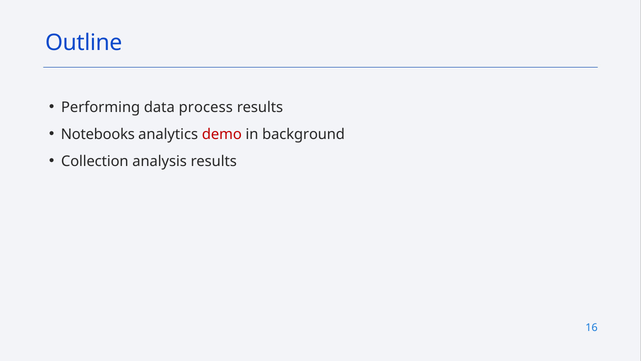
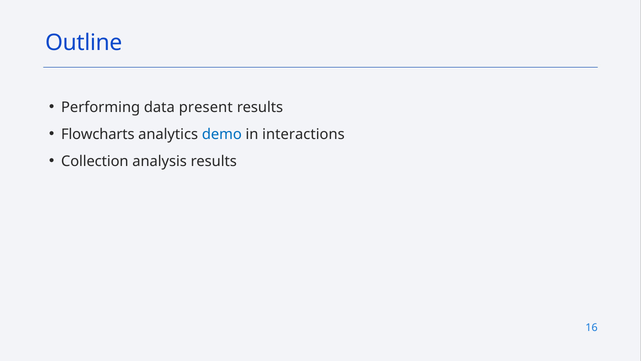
process: process -> present
Notebooks: Notebooks -> Flowcharts
demo colour: red -> blue
background: background -> interactions
